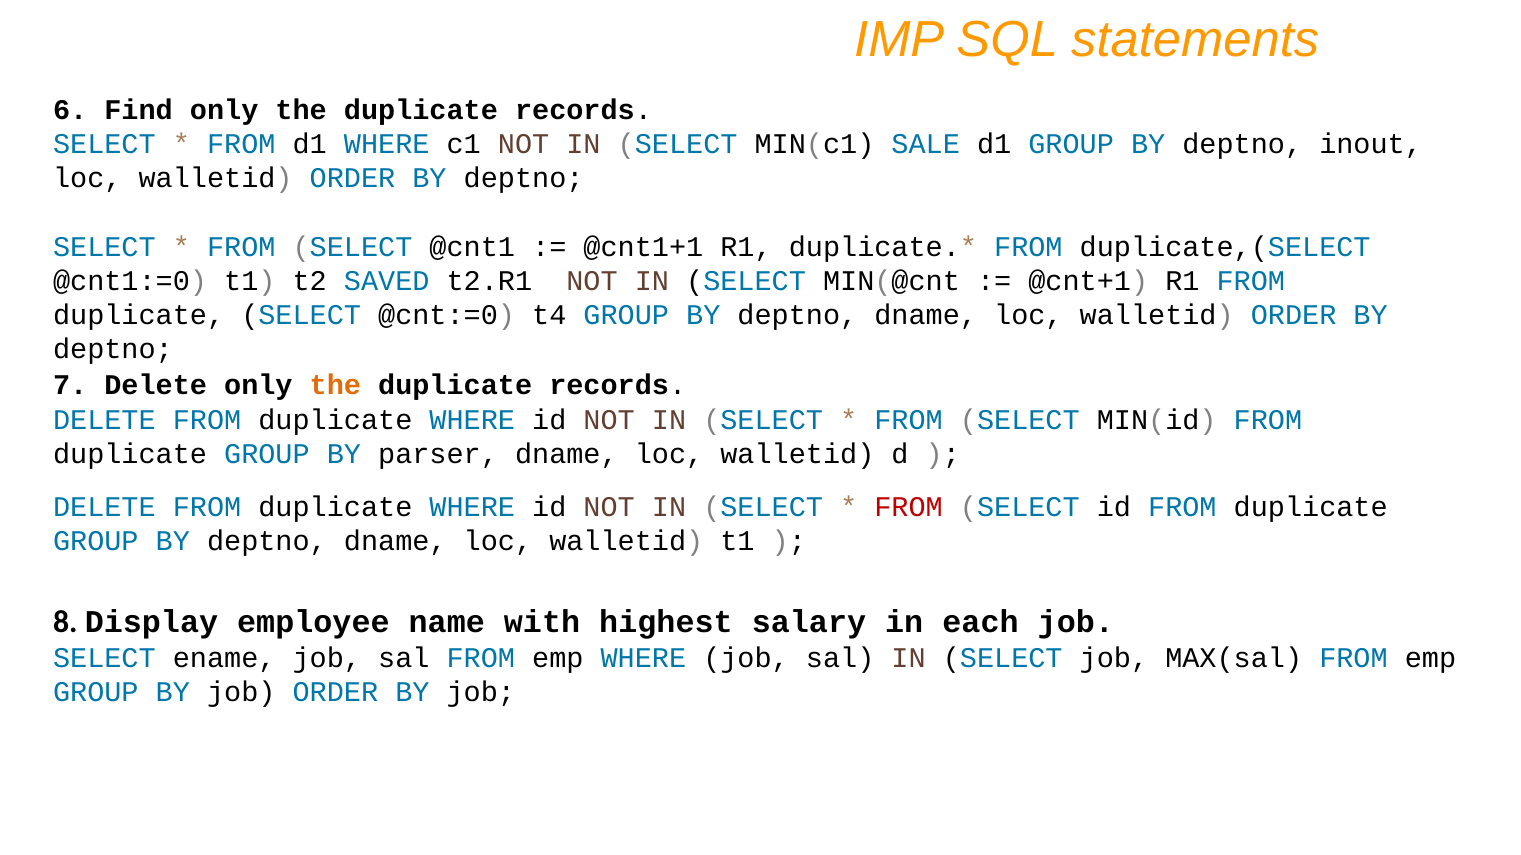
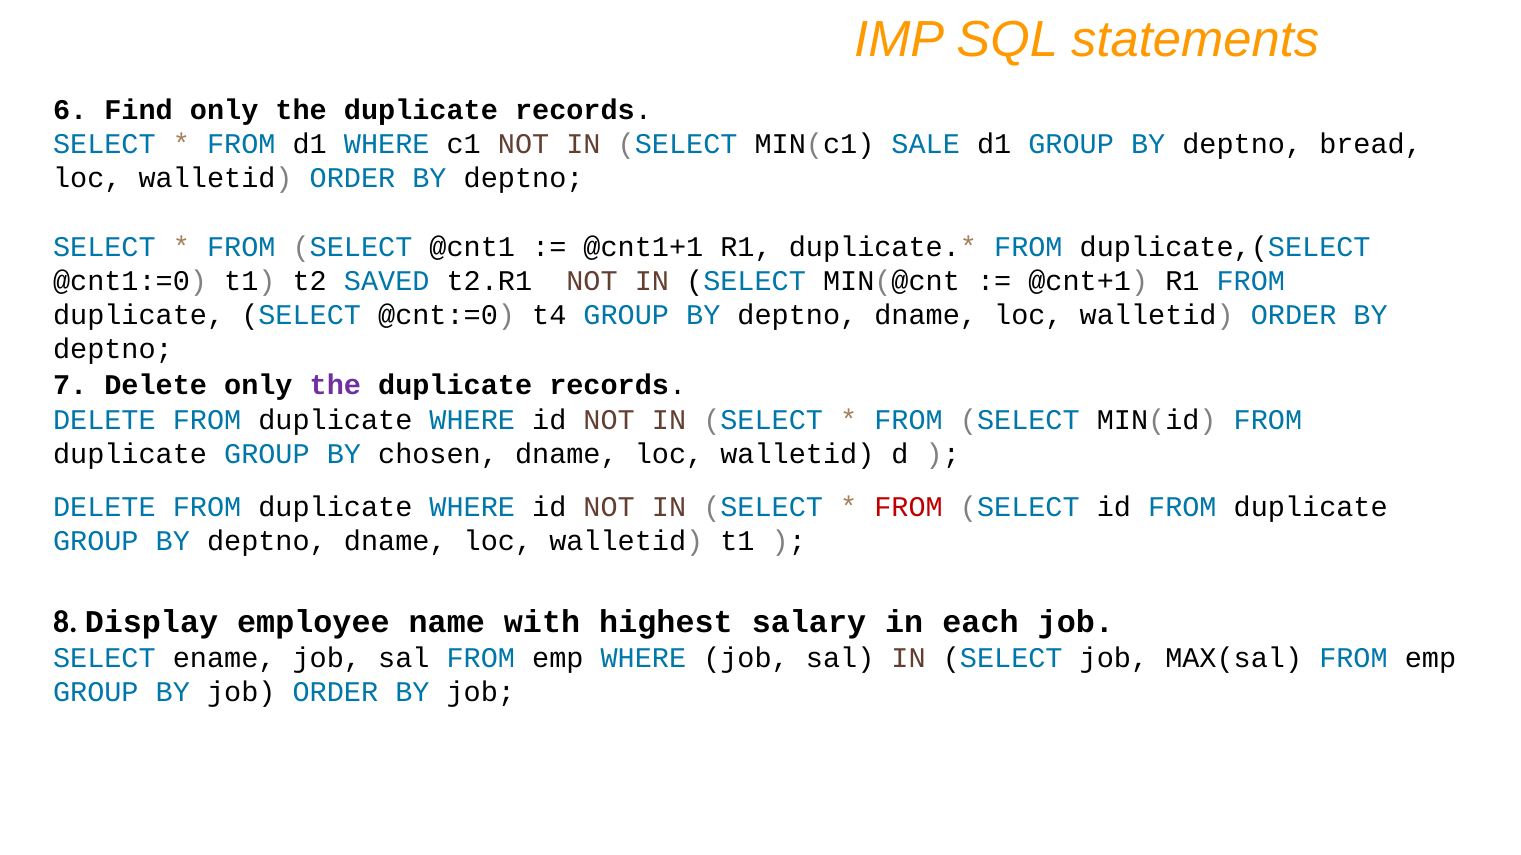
inout: inout -> bread
the at (335, 386) colour: orange -> purple
parser: parser -> chosen
